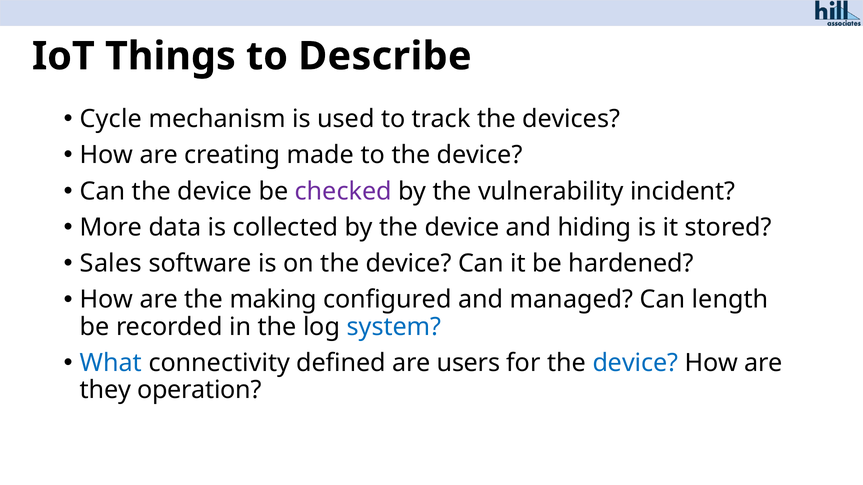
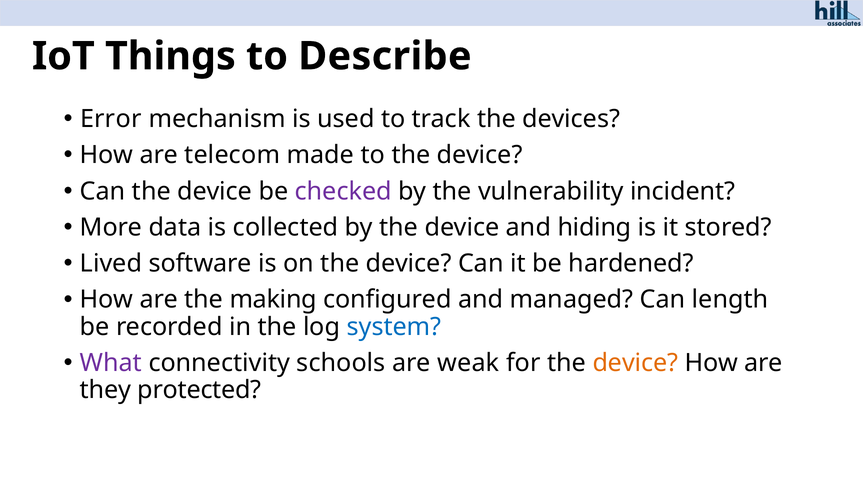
Cycle: Cycle -> Error
creating: creating -> telecom
Sales: Sales -> Lived
What colour: blue -> purple
defined: defined -> schools
users: users -> weak
device at (635, 363) colour: blue -> orange
operation: operation -> protected
